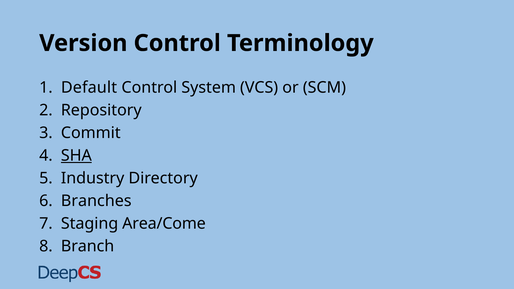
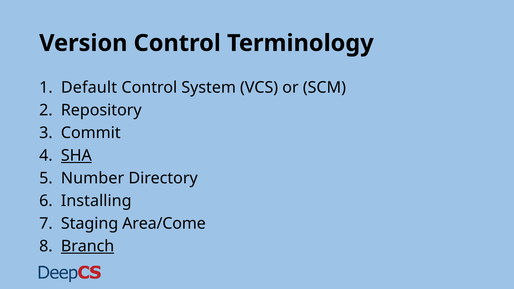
Industry: Industry -> Number
Branches: Branches -> Installing
Branch underline: none -> present
